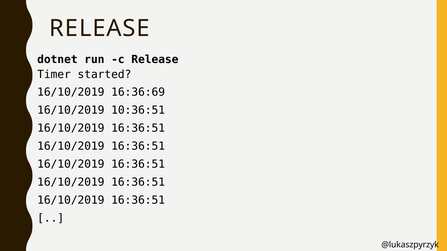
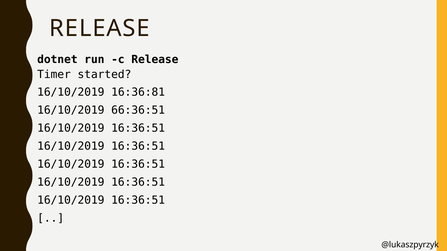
16:36:69: 16:36:69 -> 16:36:81
10:36:51: 10:36:51 -> 66:36:51
